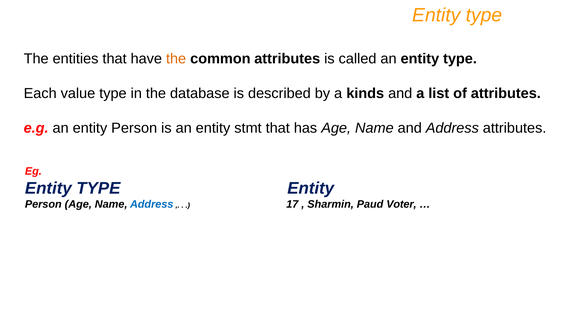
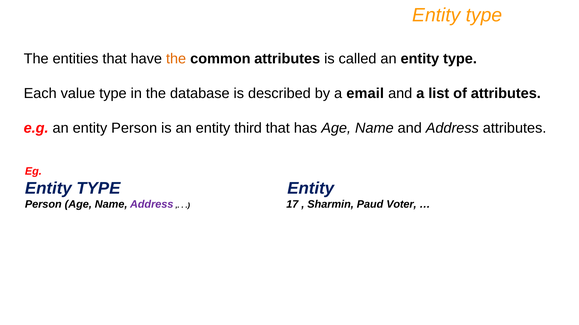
kinds: kinds -> email
stmt: stmt -> third
Address at (152, 205) colour: blue -> purple
